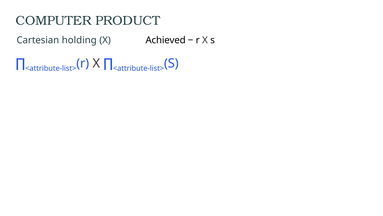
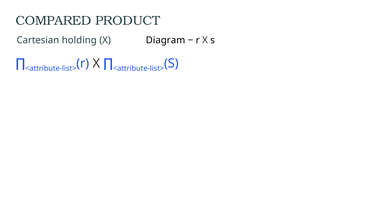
COMPUTER: COMPUTER -> COMPARED
Achieved: Achieved -> Diagram
